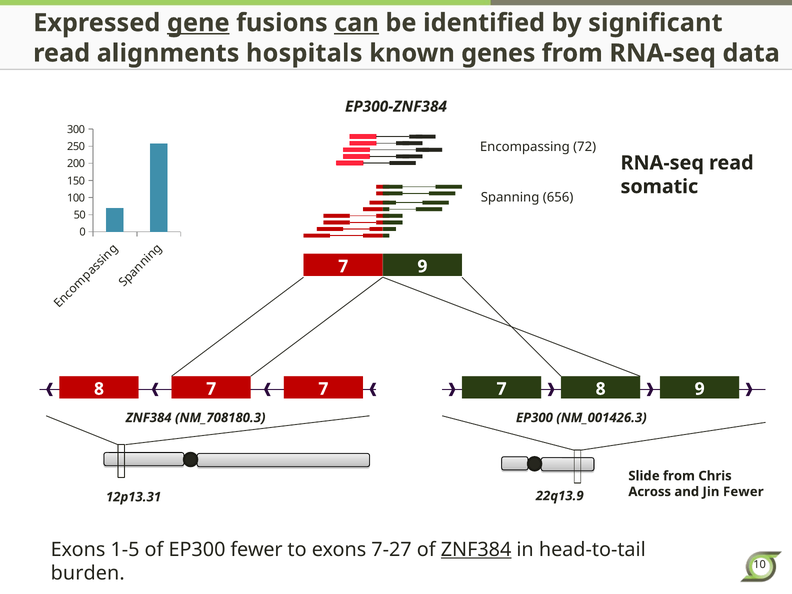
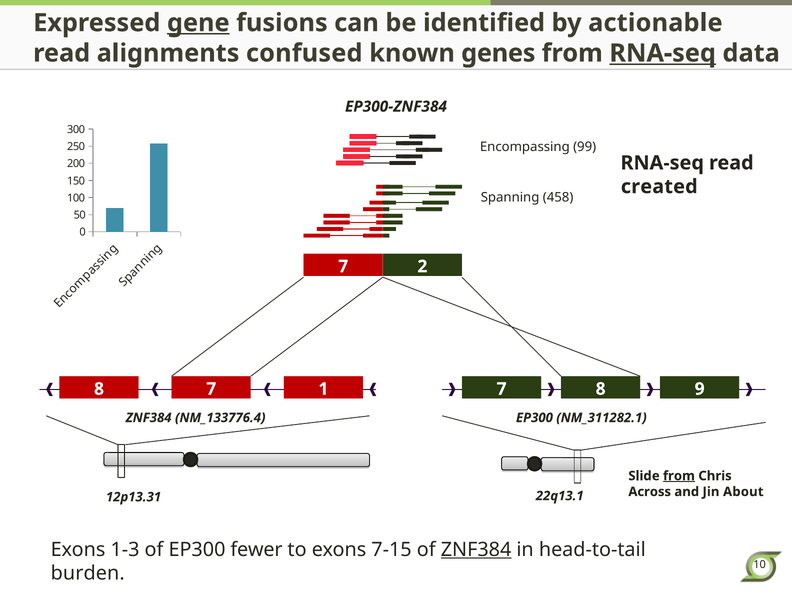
can underline: present -> none
significant: significant -> actionable
hospitals: hospitals -> confused
RNA-seq at (663, 53) underline: none -> present
72: 72 -> 99
somatic: somatic -> created
656: 656 -> 458
9 at (422, 266): 9 -> 2
7 at (323, 389): 7 -> 1
NM_708180.3: NM_708180.3 -> NM_133776.4
NM_001426.3: NM_001426.3 -> NM_311282.1
from at (679, 476) underline: none -> present
Jin Fewer: Fewer -> About
22q13.9: 22q13.9 -> 22q13.1
1-5: 1-5 -> 1-3
7-27: 7-27 -> 7-15
